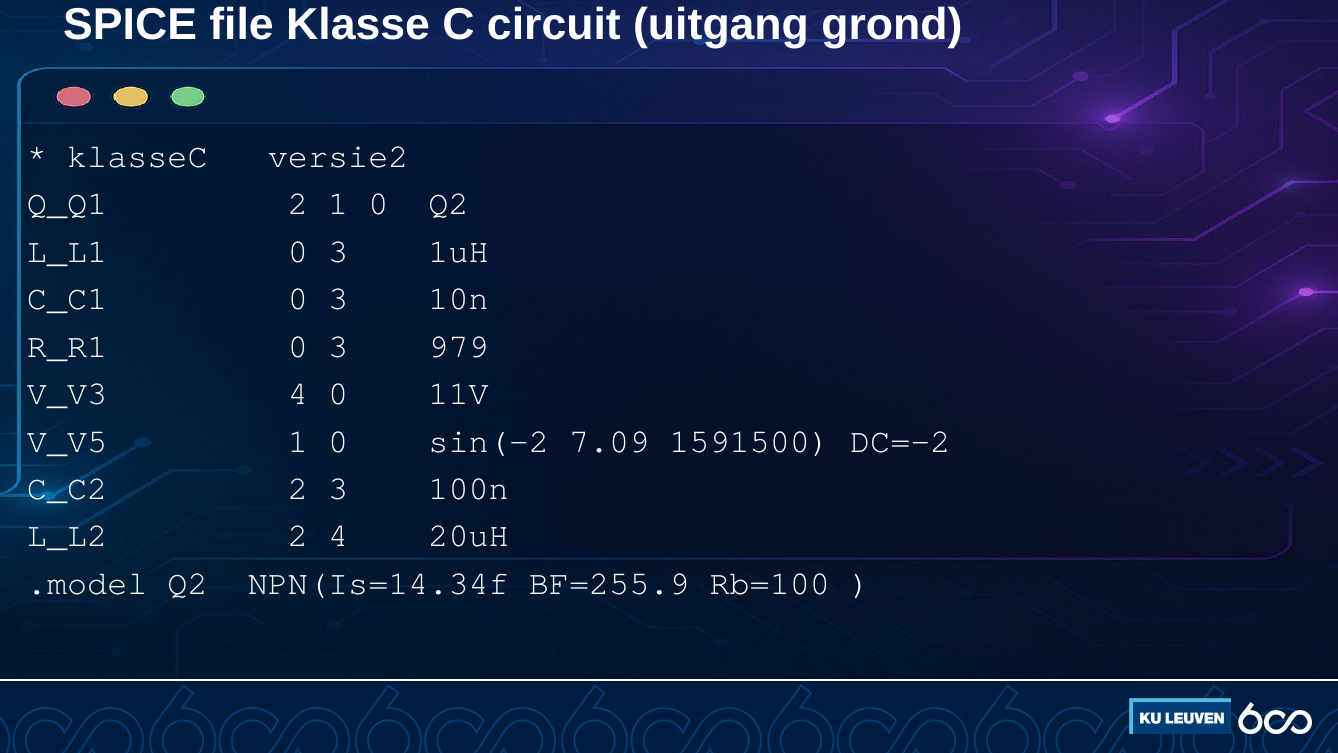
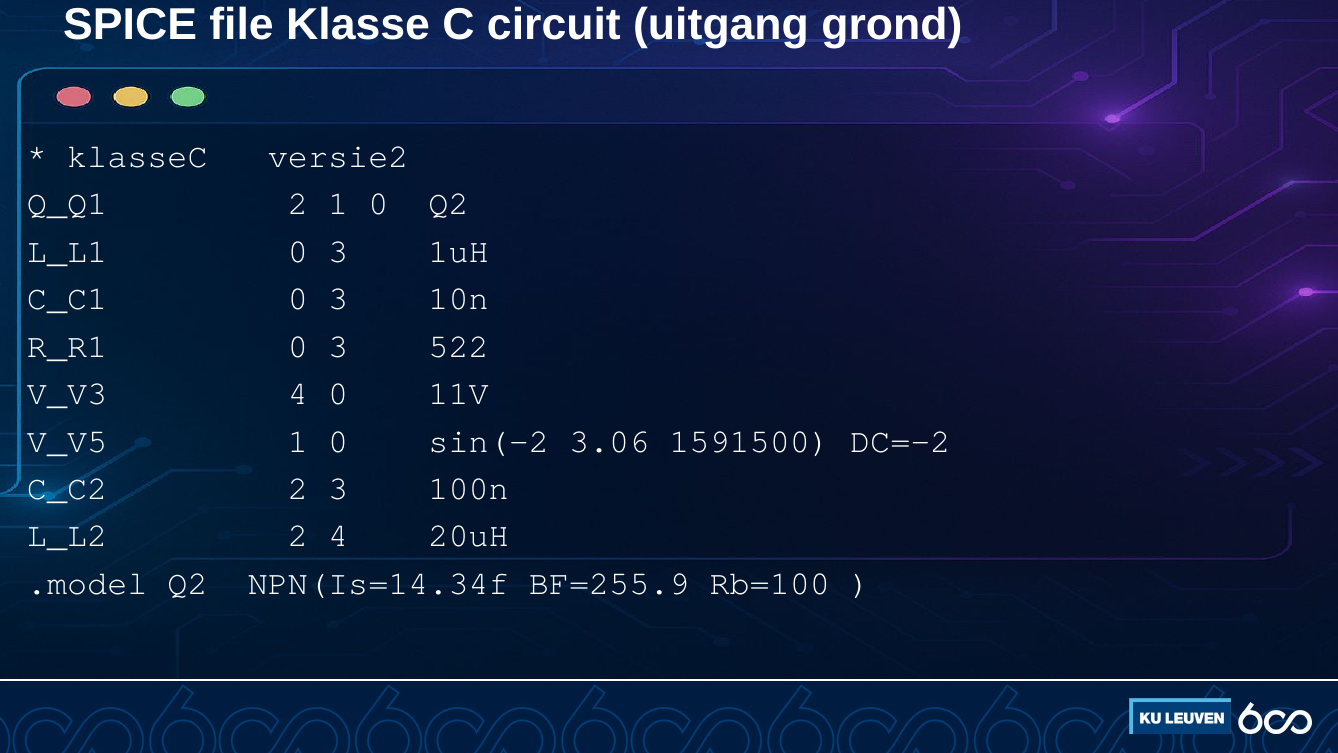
979: 979 -> 522
7.09: 7.09 -> 3.06
